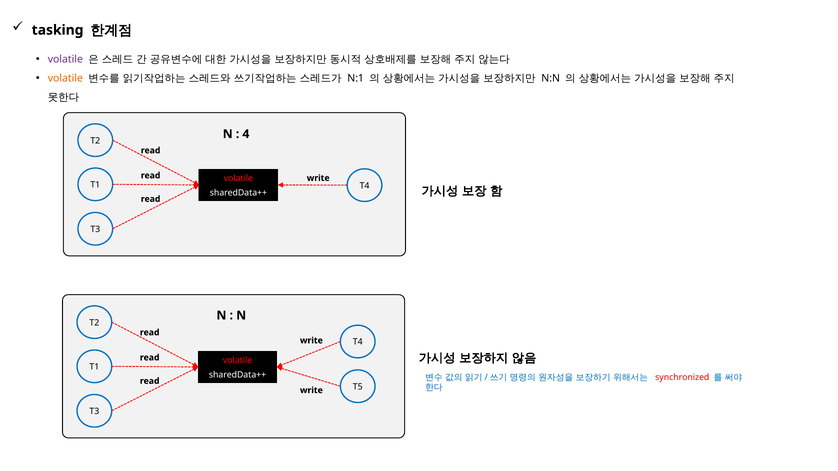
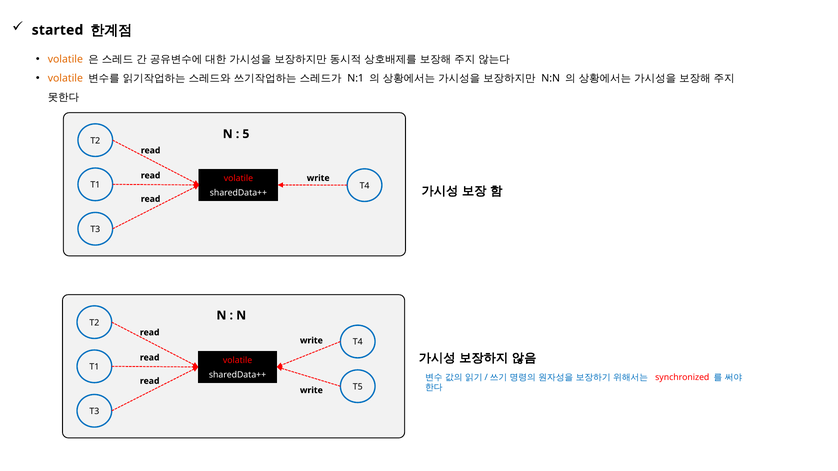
tasking: tasking -> started
volatile at (65, 59) colour: purple -> orange
4: 4 -> 5
